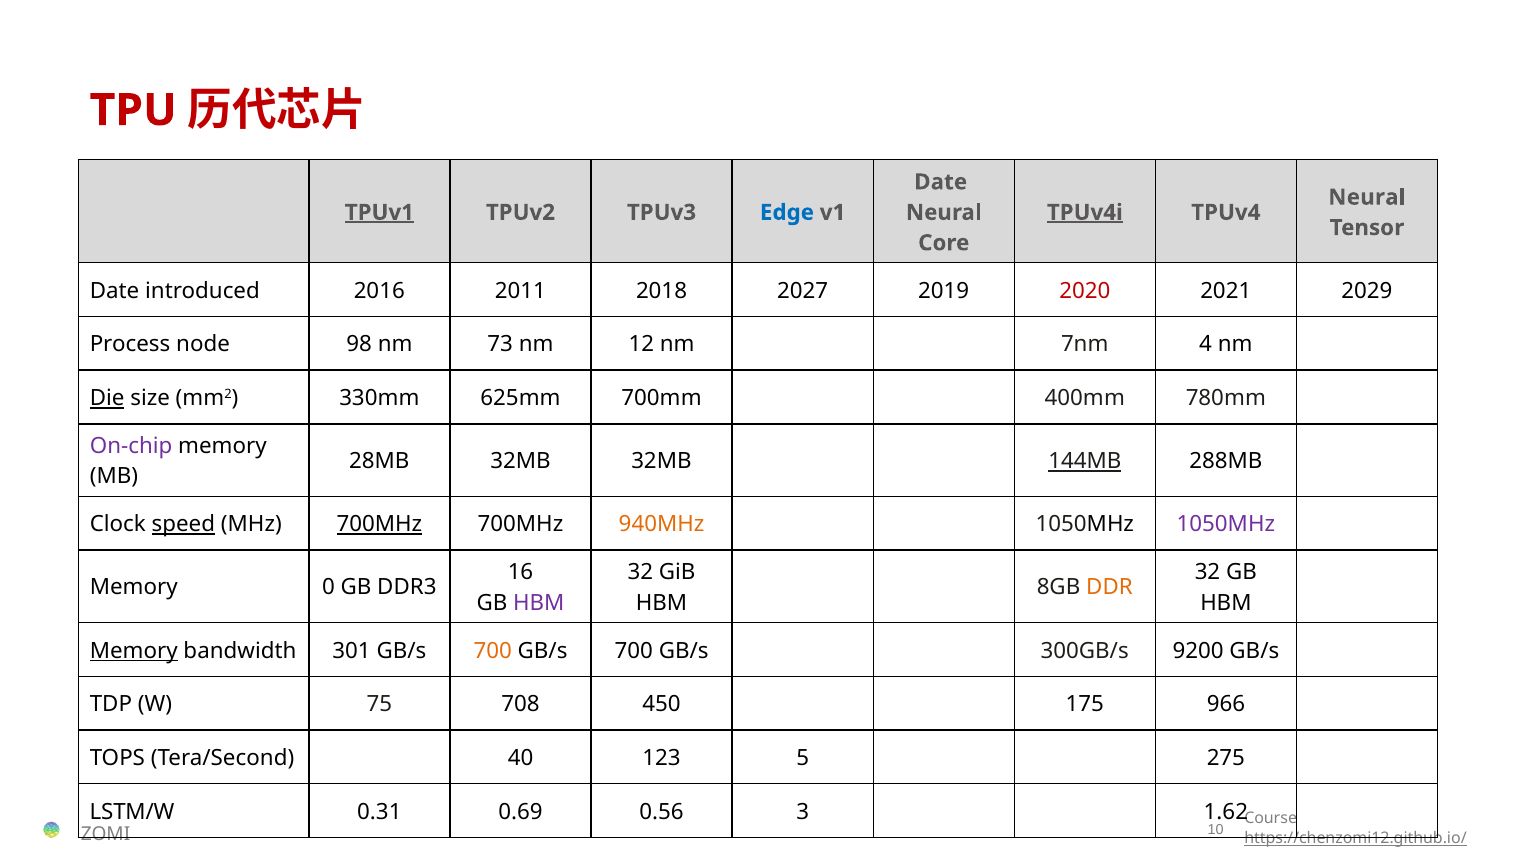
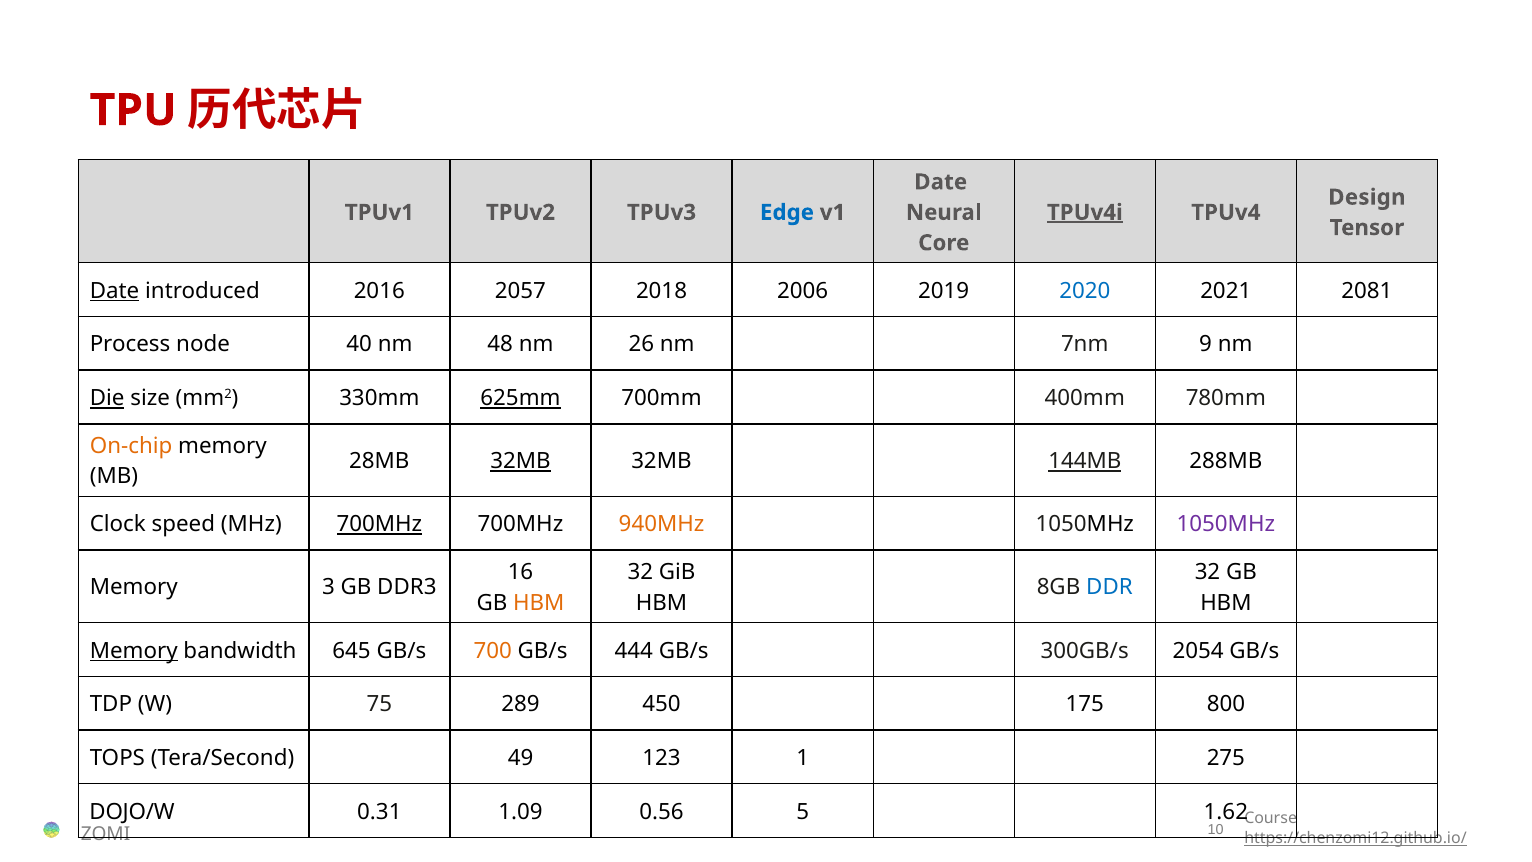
Neural at (1367, 197): Neural -> Design
TPUv1 underline: present -> none
Date at (115, 291) underline: none -> present
2011: 2011 -> 2057
2027: 2027 -> 2006
2020 colour: red -> blue
2029: 2029 -> 2081
98: 98 -> 40
73: 73 -> 48
12: 12 -> 26
4: 4 -> 9
625mm underline: none -> present
On-chip colour: purple -> orange
32MB at (520, 461) underline: none -> present
speed underline: present -> none
0: 0 -> 3
DDR colour: orange -> blue
HBM at (539, 602) colour: purple -> orange
301: 301 -> 645
700 at (634, 650): 700 -> 444
9200: 9200 -> 2054
708: 708 -> 289
966: 966 -> 800
40: 40 -> 49
5: 5 -> 1
LSTM/W: LSTM/W -> DOJO/W
0.69: 0.69 -> 1.09
3: 3 -> 5
